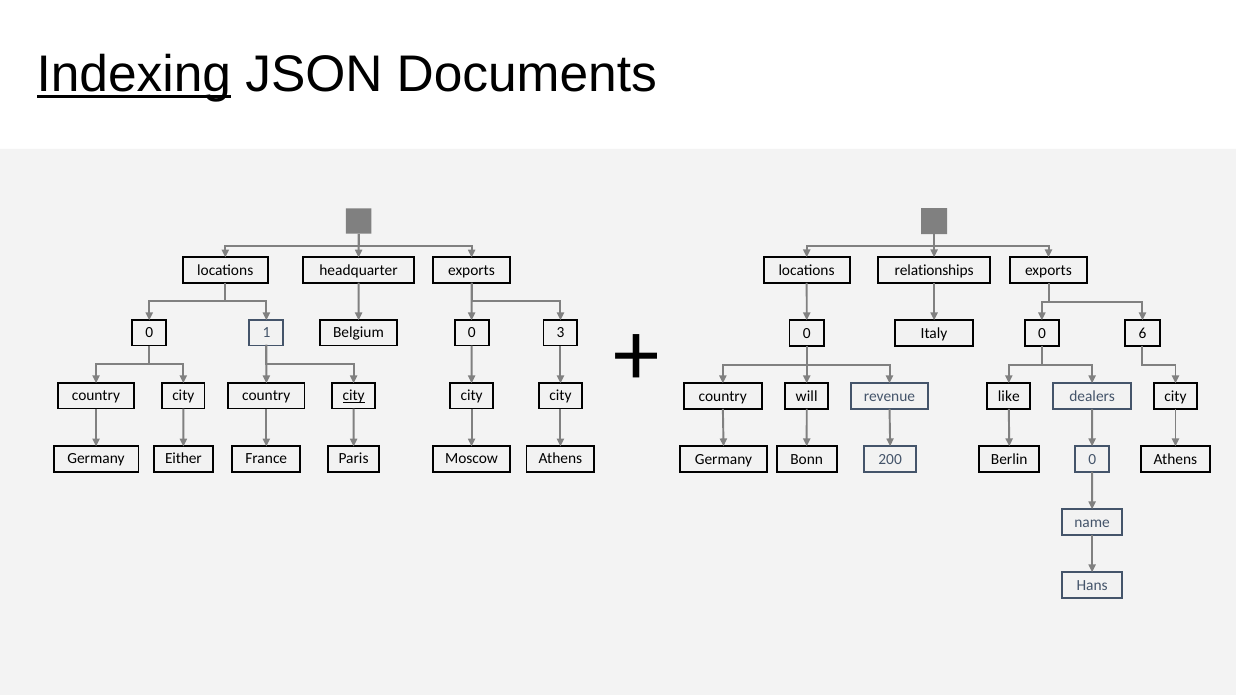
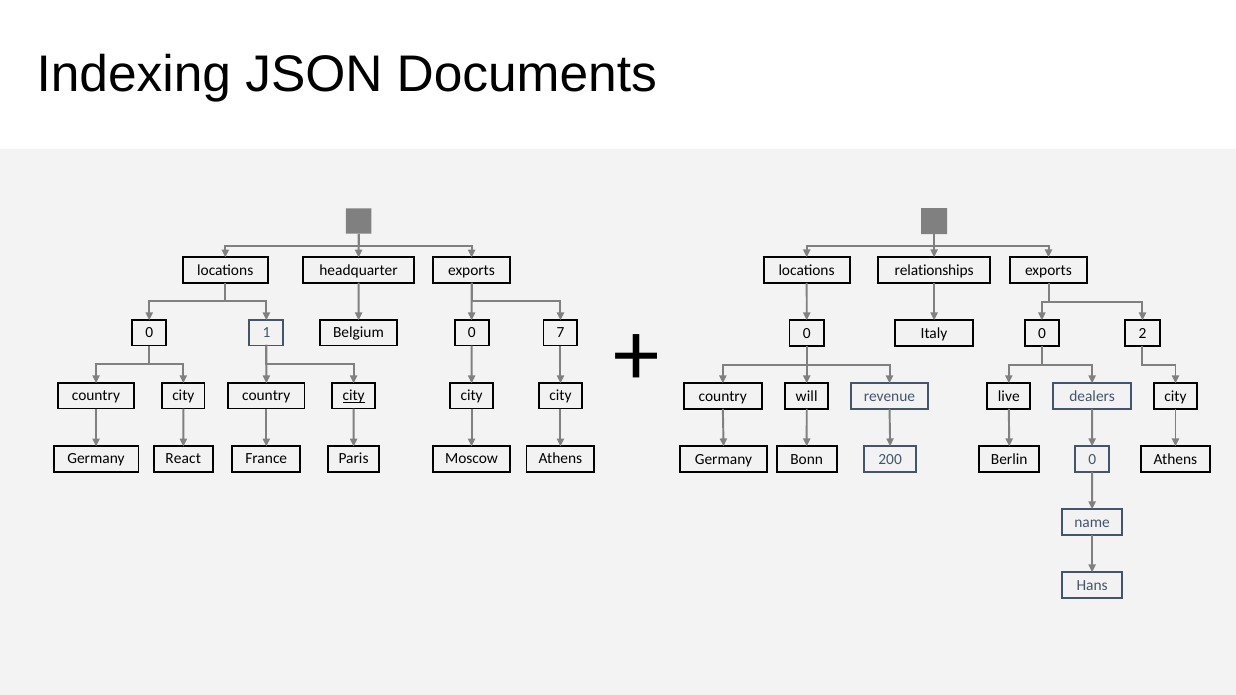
Indexing underline: present -> none
3: 3 -> 7
6: 6 -> 2
like: like -> live
Either: Either -> React
